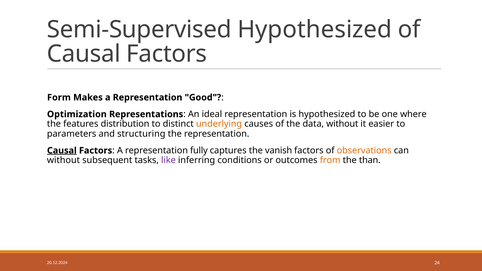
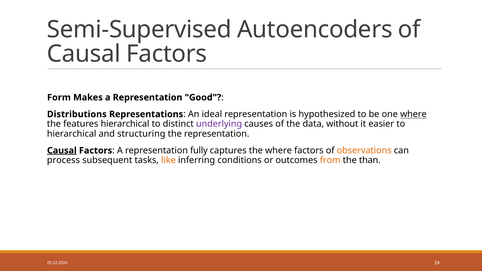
Semi-Supervised Hypothesized: Hypothesized -> Autoencoders
Optimization: Optimization -> Distributions
where at (413, 114) underline: none -> present
features distribution: distribution -> hierarchical
underlying colour: orange -> purple
parameters at (72, 134): parameters -> hierarchical
the vanish: vanish -> where
without at (63, 160): without -> process
like colour: purple -> orange
